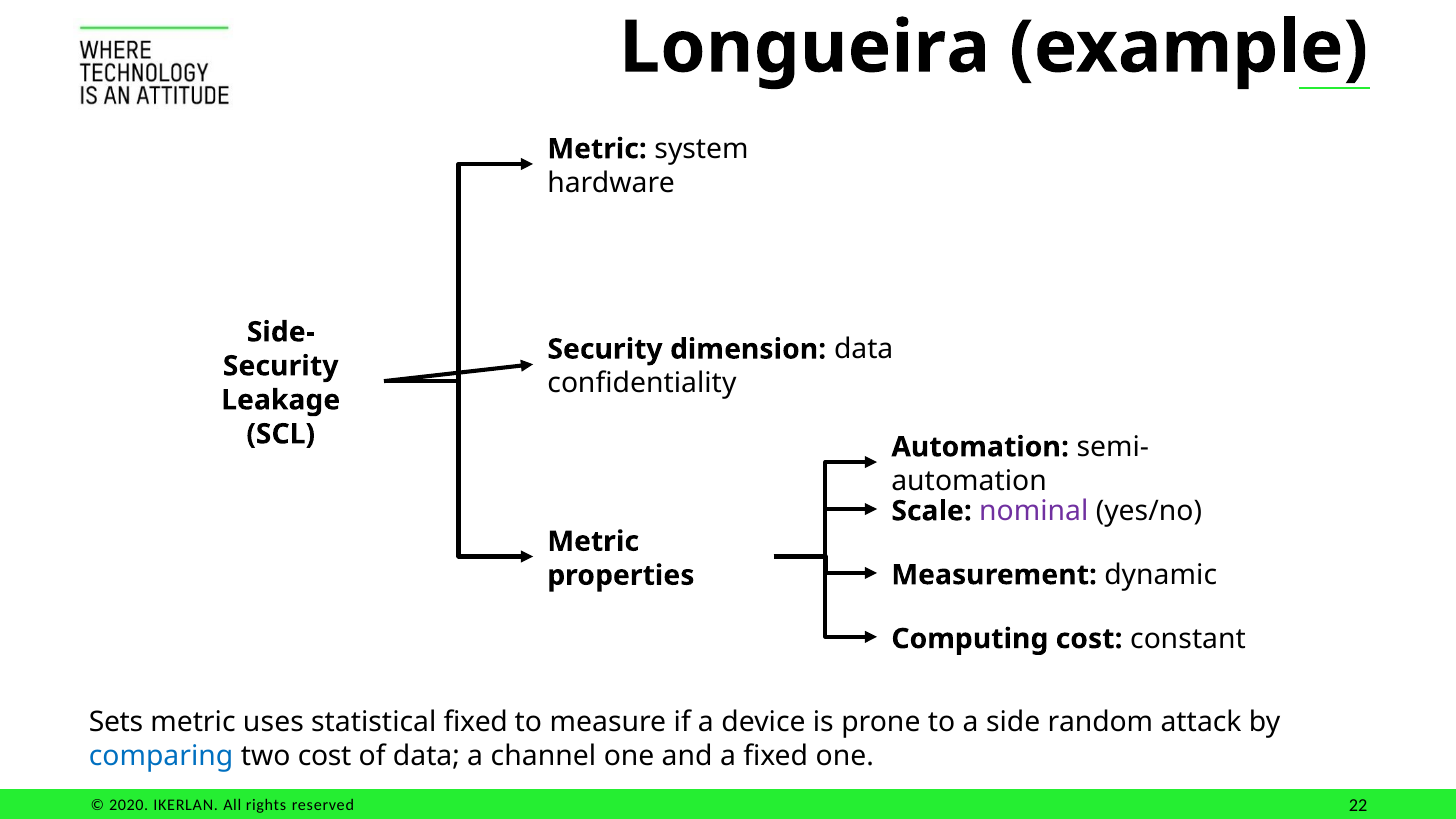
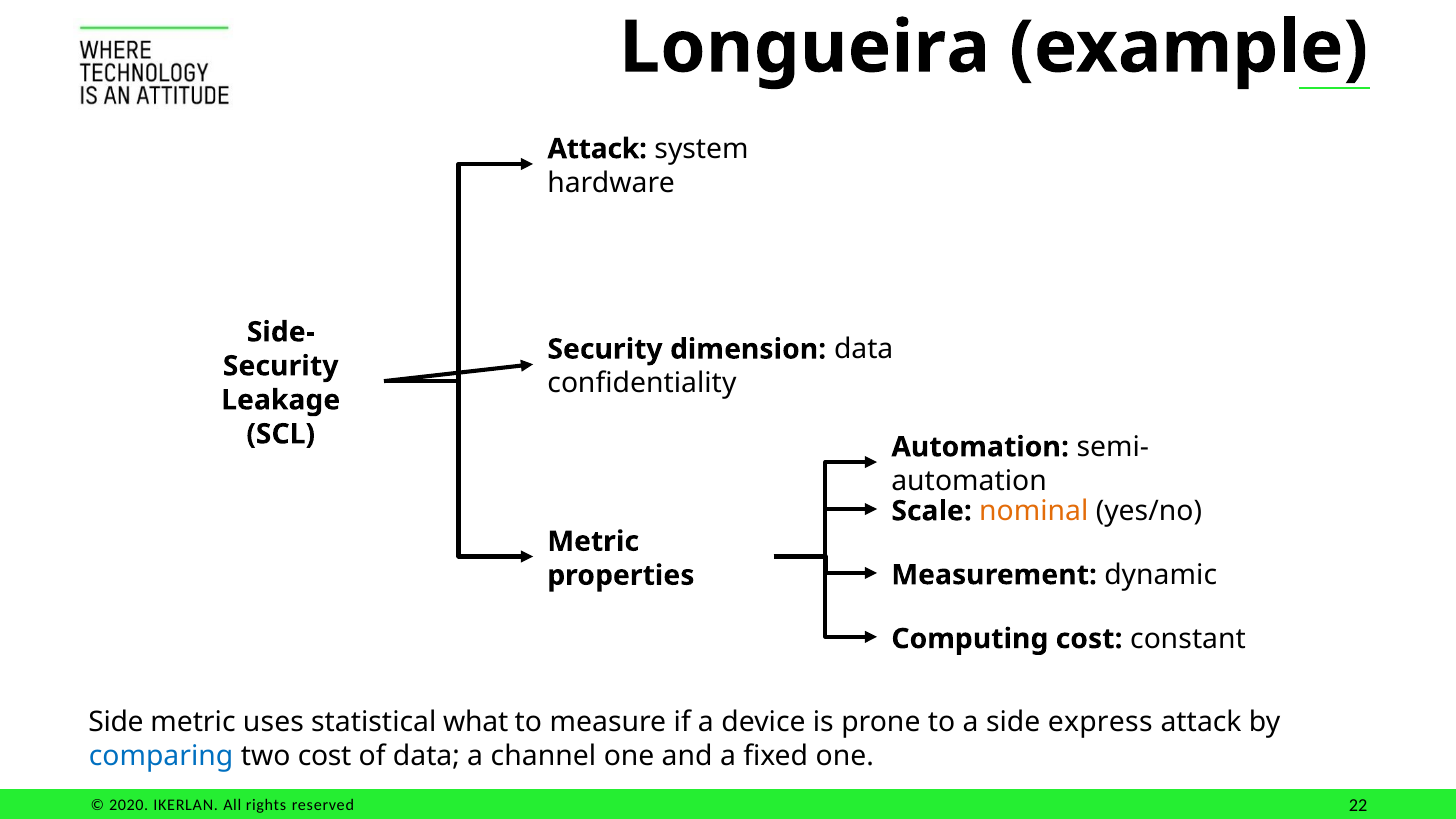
Metric at (597, 149): Metric -> Attack
nominal colour: purple -> orange
Sets at (116, 722): Sets -> Side
statistical fixed: fixed -> what
random: random -> express
